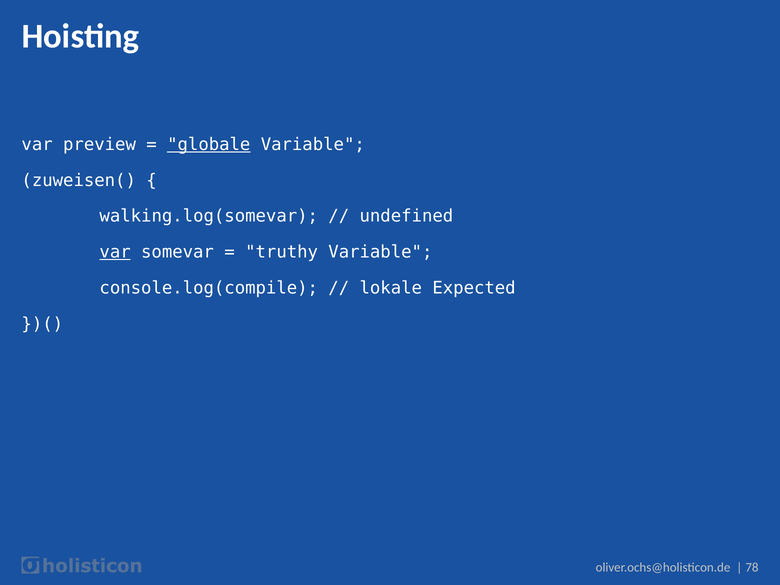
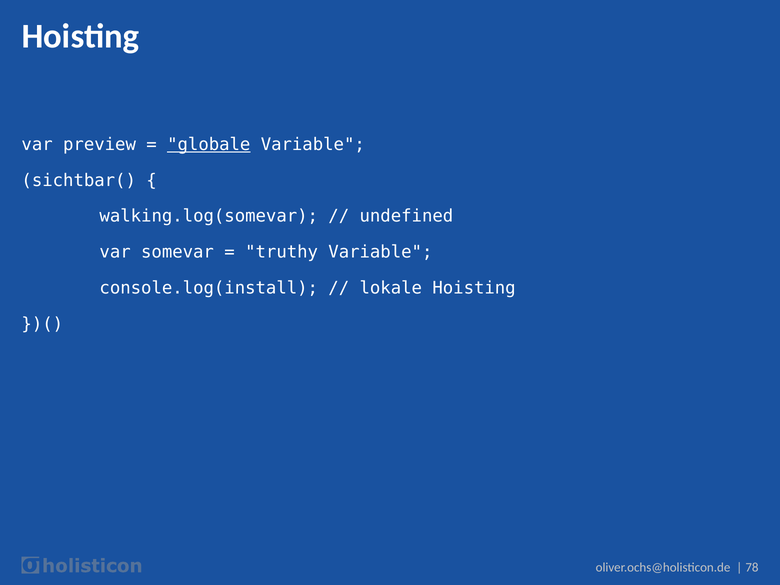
zuweisen(: zuweisen( -> sichtbar(
var at (115, 252) underline: present -> none
console.log(compile: console.log(compile -> console.log(install
lokale Expected: Expected -> Hoisting
